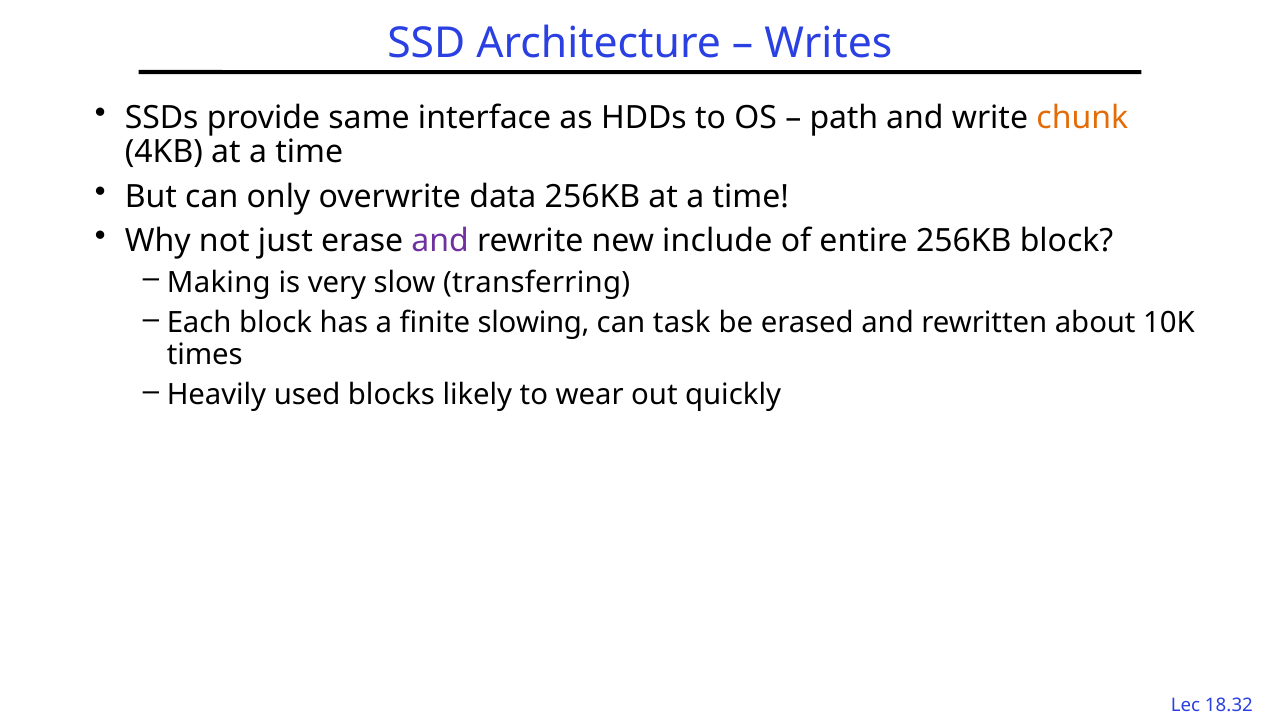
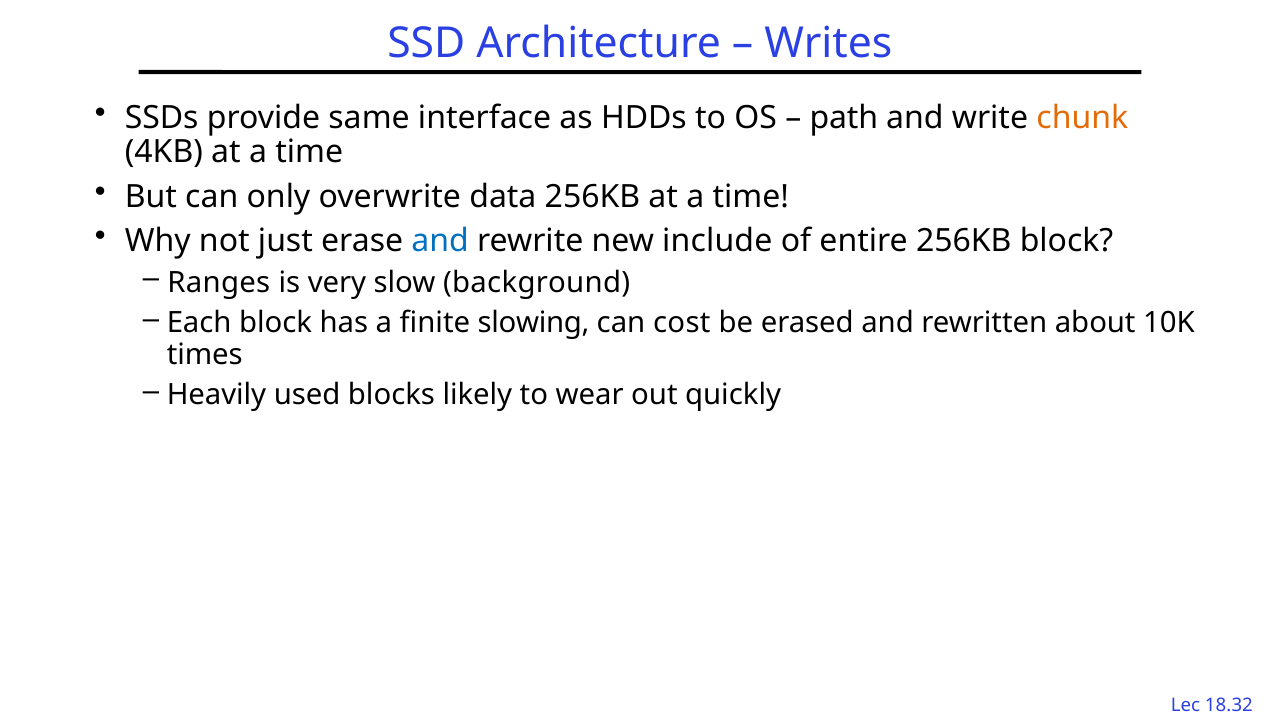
and at (440, 241) colour: purple -> blue
Making: Making -> Ranges
transferring: transferring -> background
task: task -> cost
